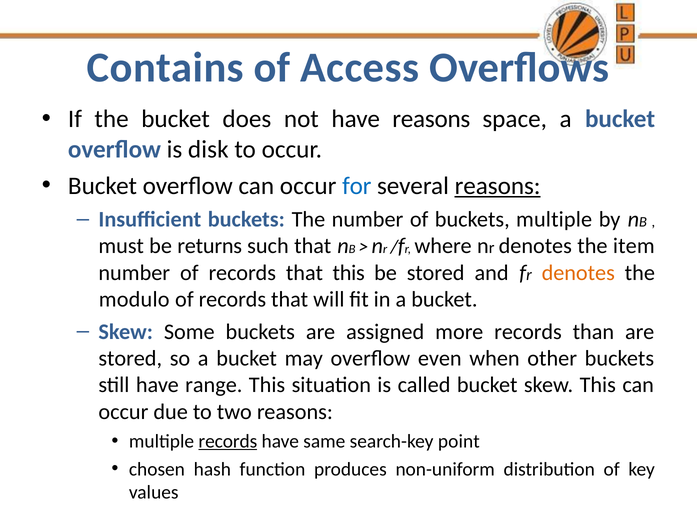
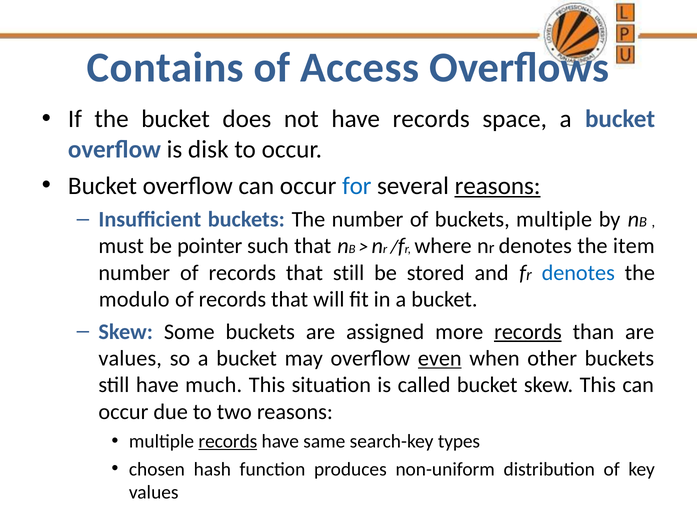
have reasons: reasons -> records
returns: returns -> pointer
that this: this -> still
denotes at (578, 273) colour: orange -> blue
records at (528, 332) underline: none -> present
stored at (130, 358): stored -> values
even underline: none -> present
range: range -> much
point: point -> types
